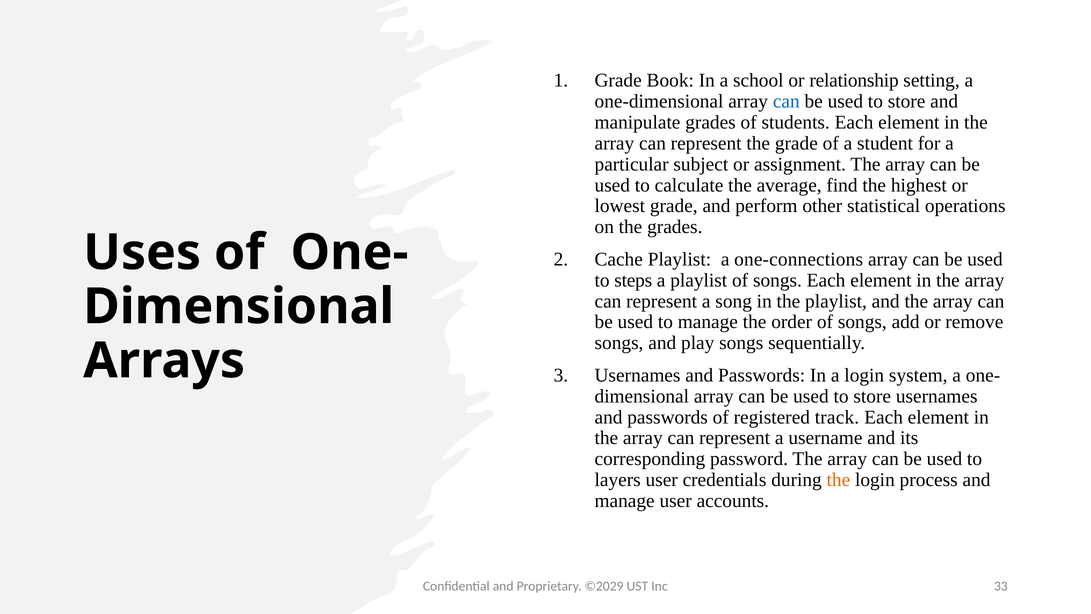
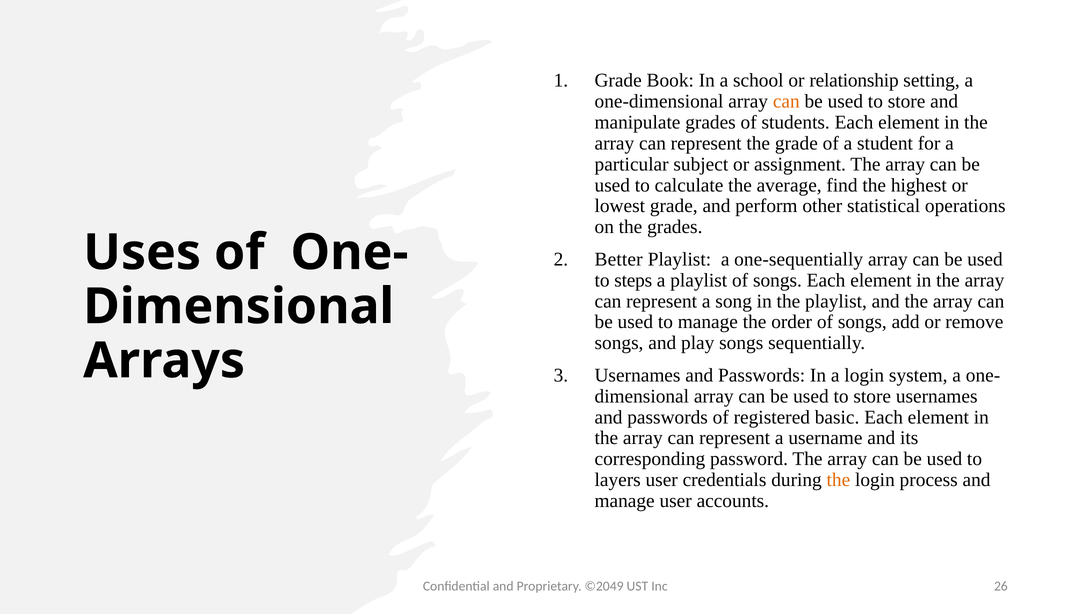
can at (786, 101) colour: blue -> orange
Cache: Cache -> Better
one-connections: one-connections -> one-sequentially
track: track -> basic
©2029: ©2029 -> ©2049
33: 33 -> 26
